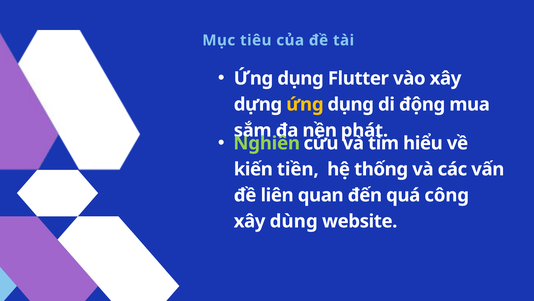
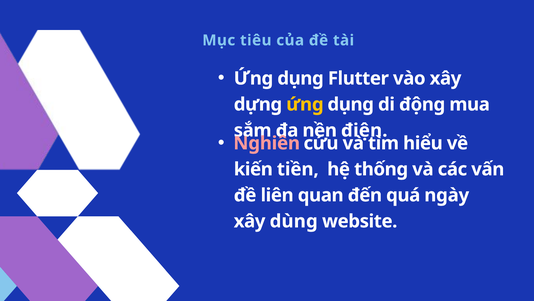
phát: phát -> điện
Nghiên colour: light green -> pink
công: công -> ngày
